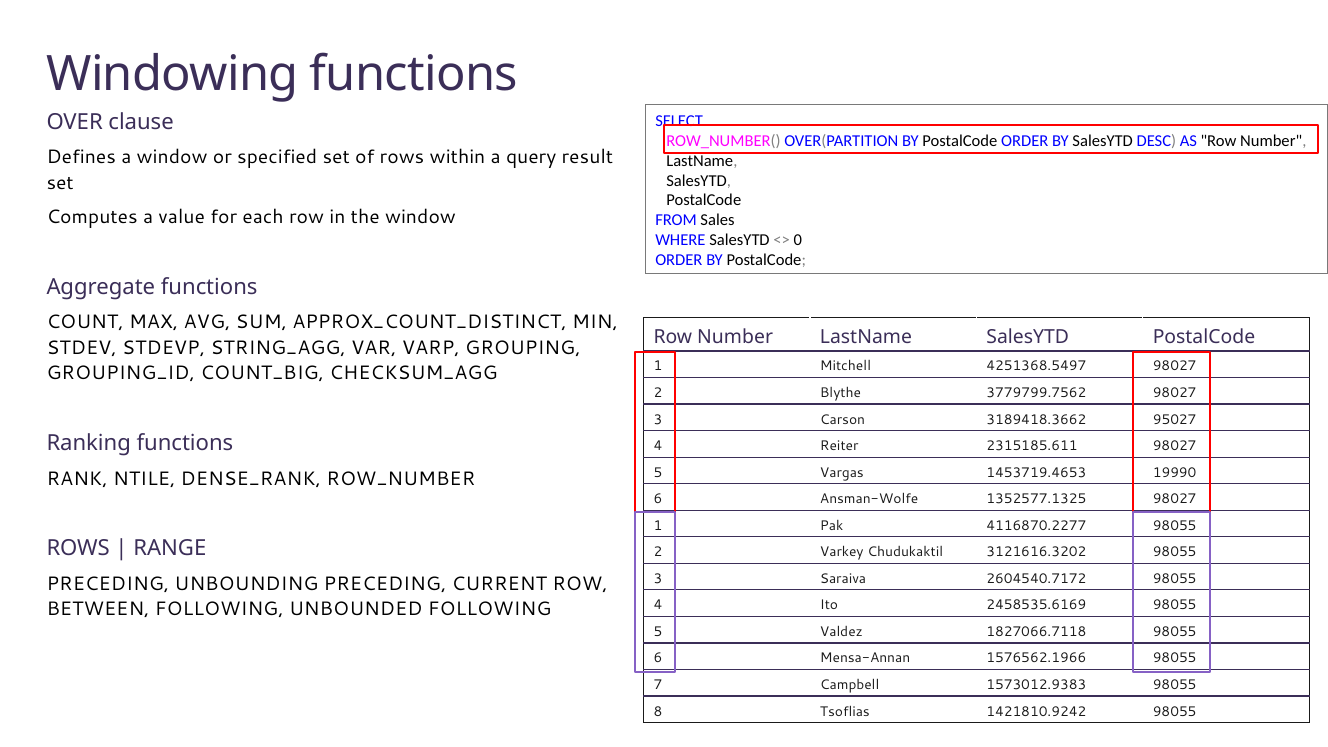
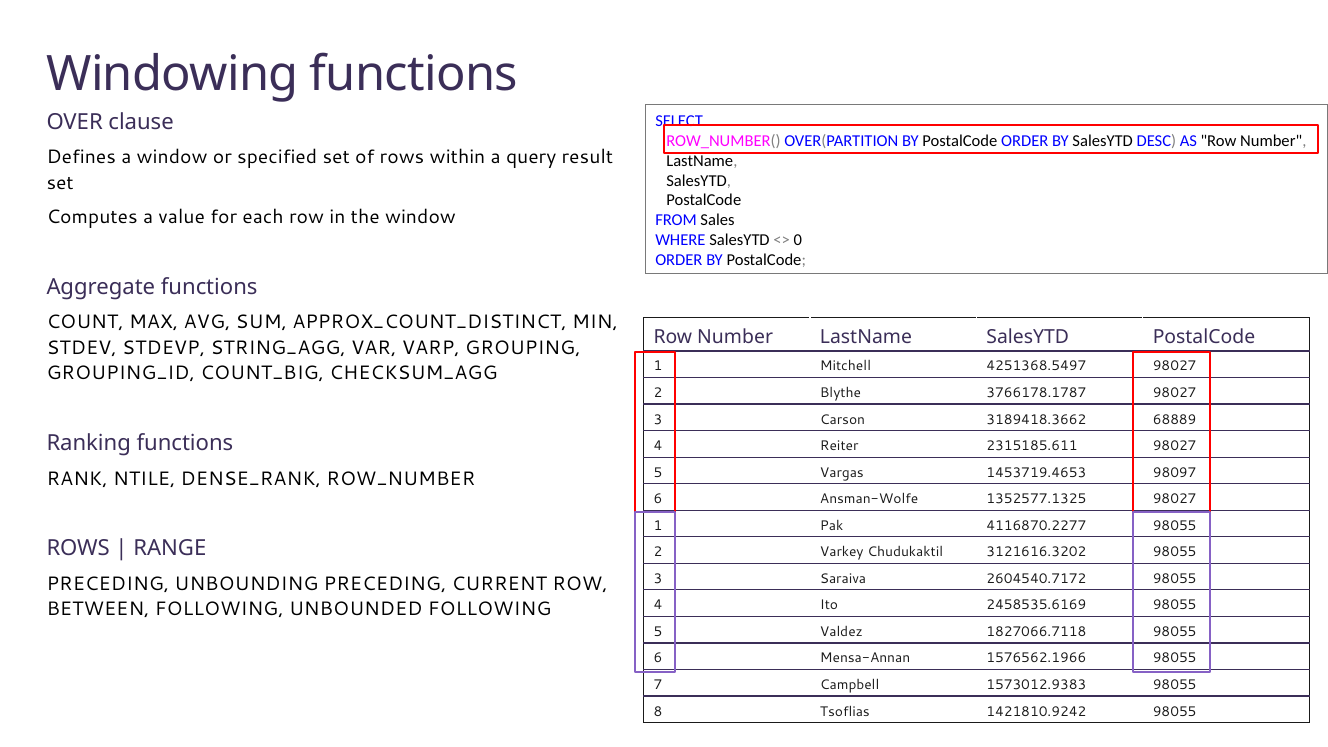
3779799.7562: 3779799.7562 -> 3766178.1787
95027: 95027 -> 68889
19990: 19990 -> 98097
